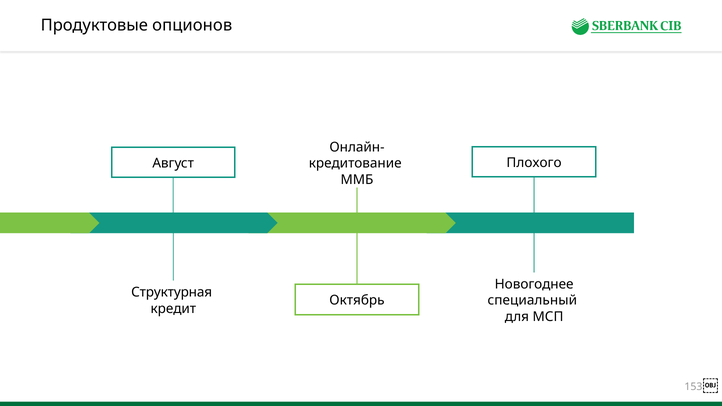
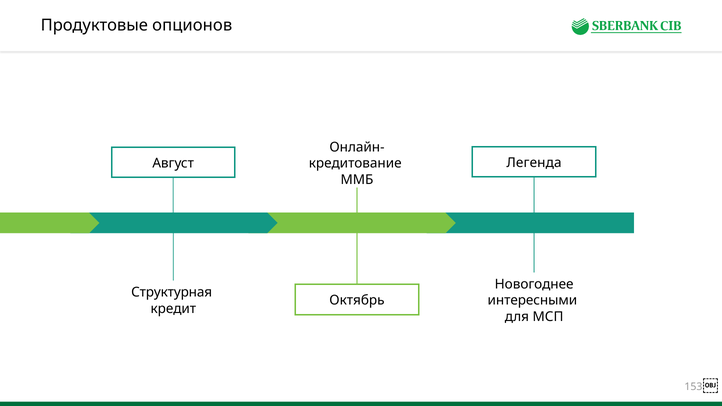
Плохого: Плохого -> Легенда
специальный: специальный -> интересными
